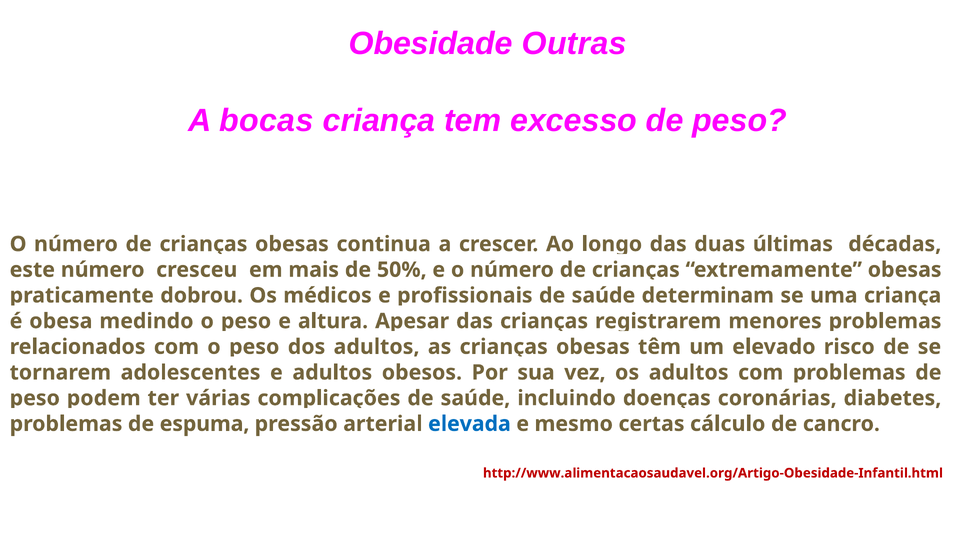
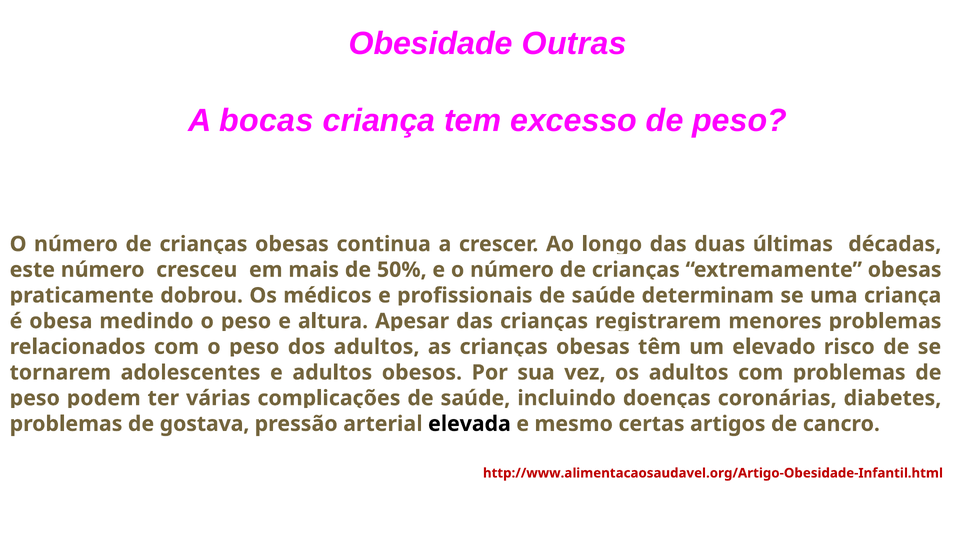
espuma: espuma -> gostava
elevada colour: blue -> black
cálculo: cálculo -> artigos
